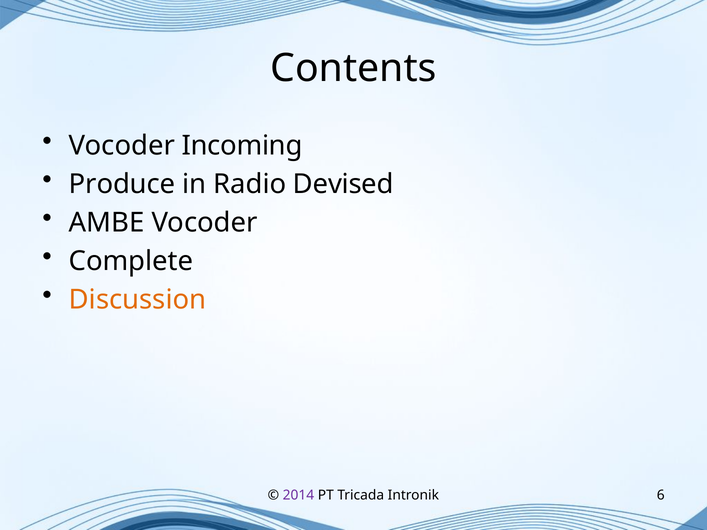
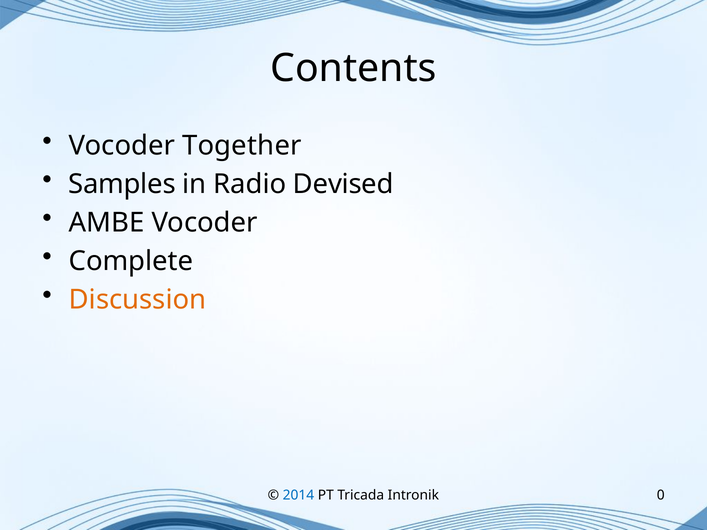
Incoming: Incoming -> Together
Produce: Produce -> Samples
2014 colour: purple -> blue
6: 6 -> 0
